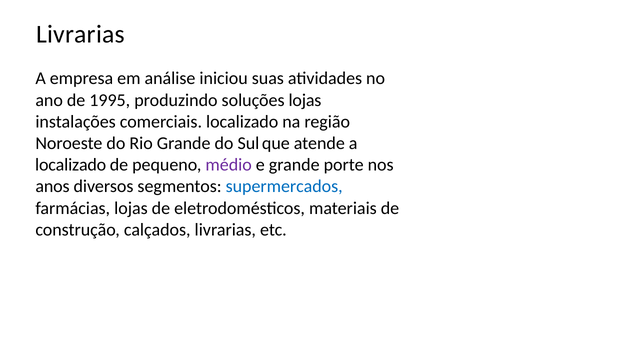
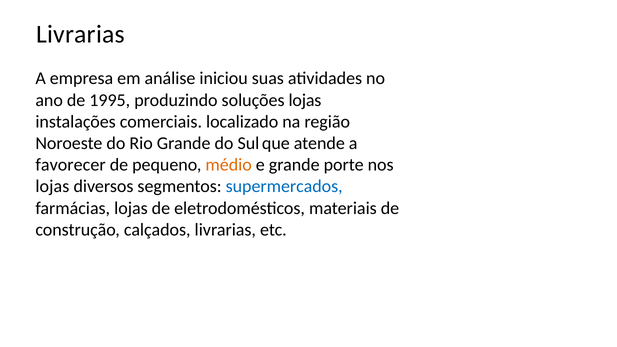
localizado at (71, 165): localizado -> favorecer
médio colour: purple -> orange
anos at (52, 187): anos -> lojas
